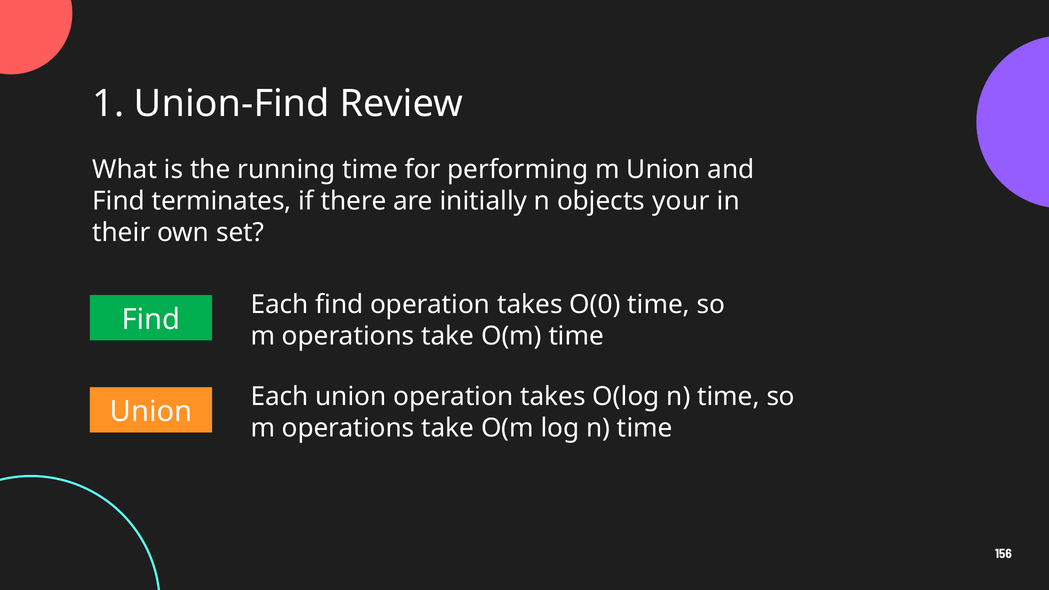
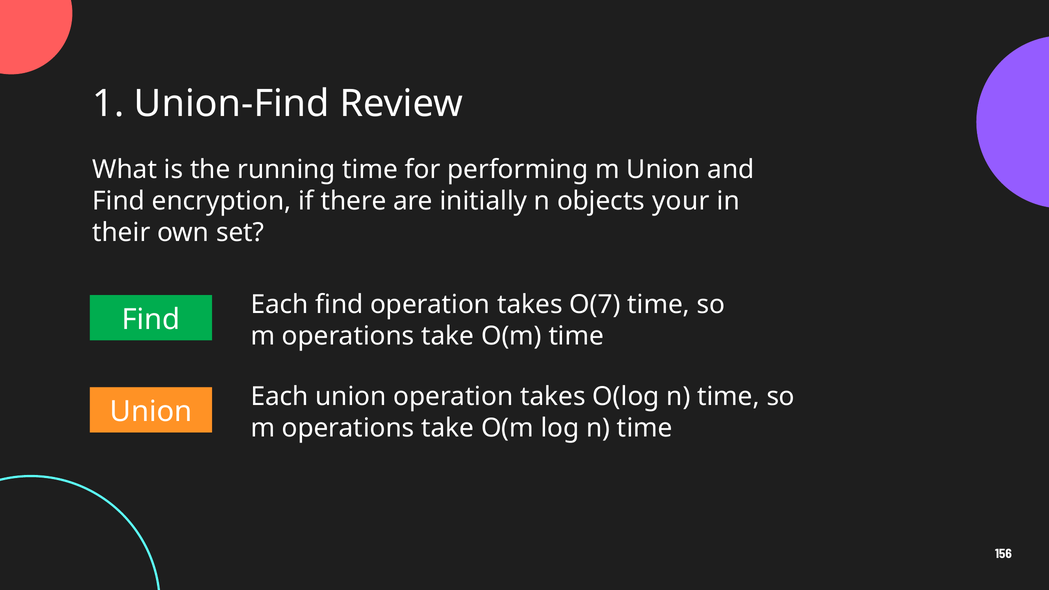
terminates: terminates -> encryption
O(0: O(0 -> O(7
